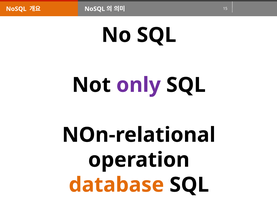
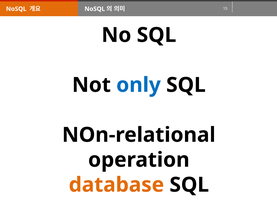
only colour: purple -> blue
